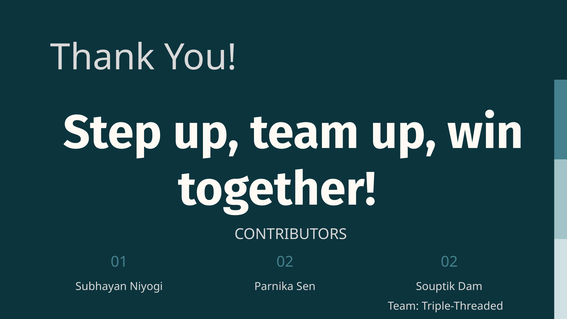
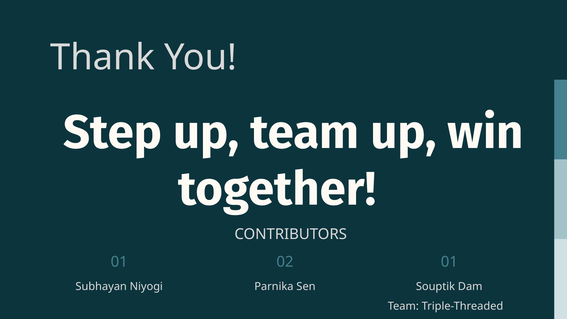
02 02: 02 -> 01
